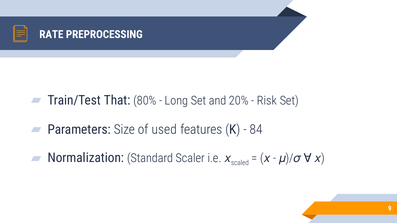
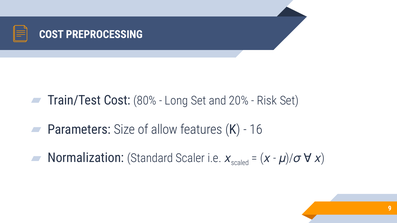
RATE at (51, 34): RATE -> COST
Train/Test That: That -> Cost
used: used -> allow
84: 84 -> 16
